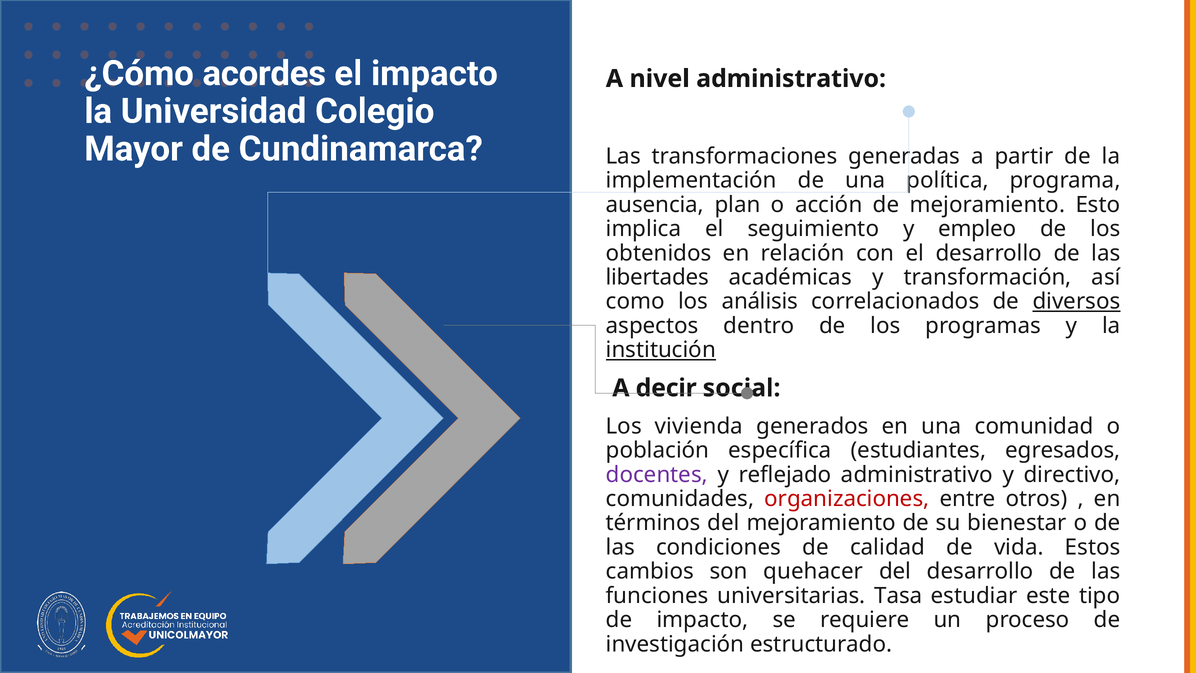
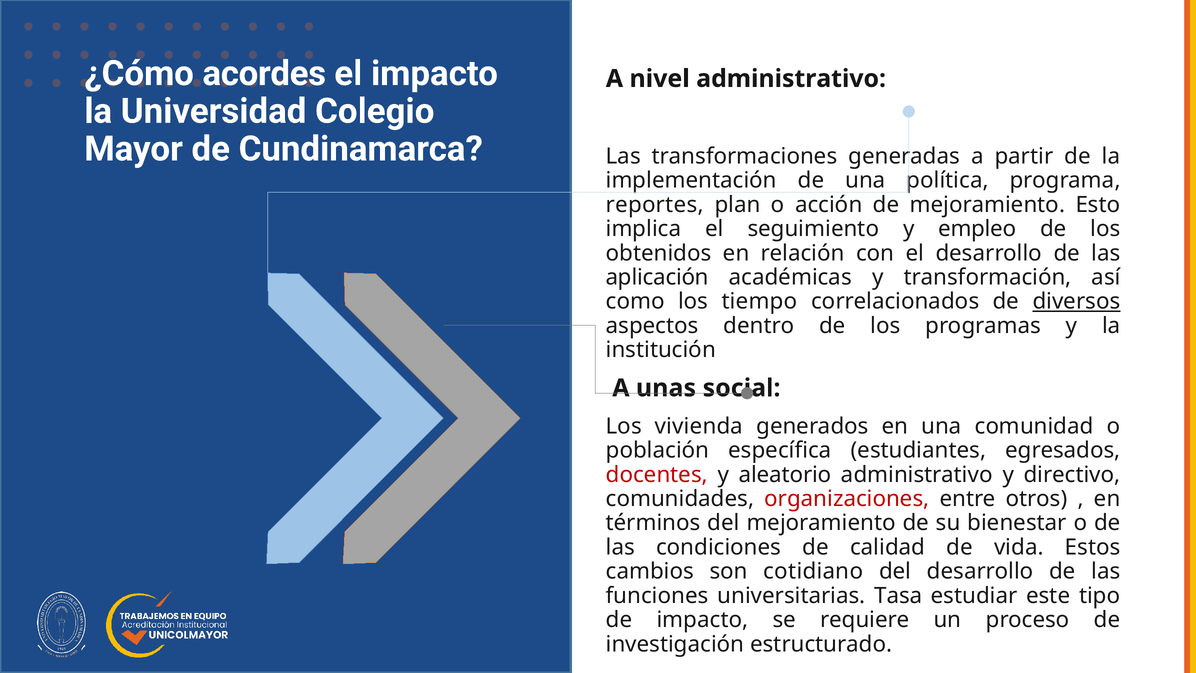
ausencia: ausencia -> reportes
libertades: libertades -> aplicación
análisis: análisis -> tiempo
institución underline: present -> none
decir: decir -> unas
docentes colour: purple -> red
reflejado: reflejado -> aleatorio
quehacer: quehacer -> cotidiano
